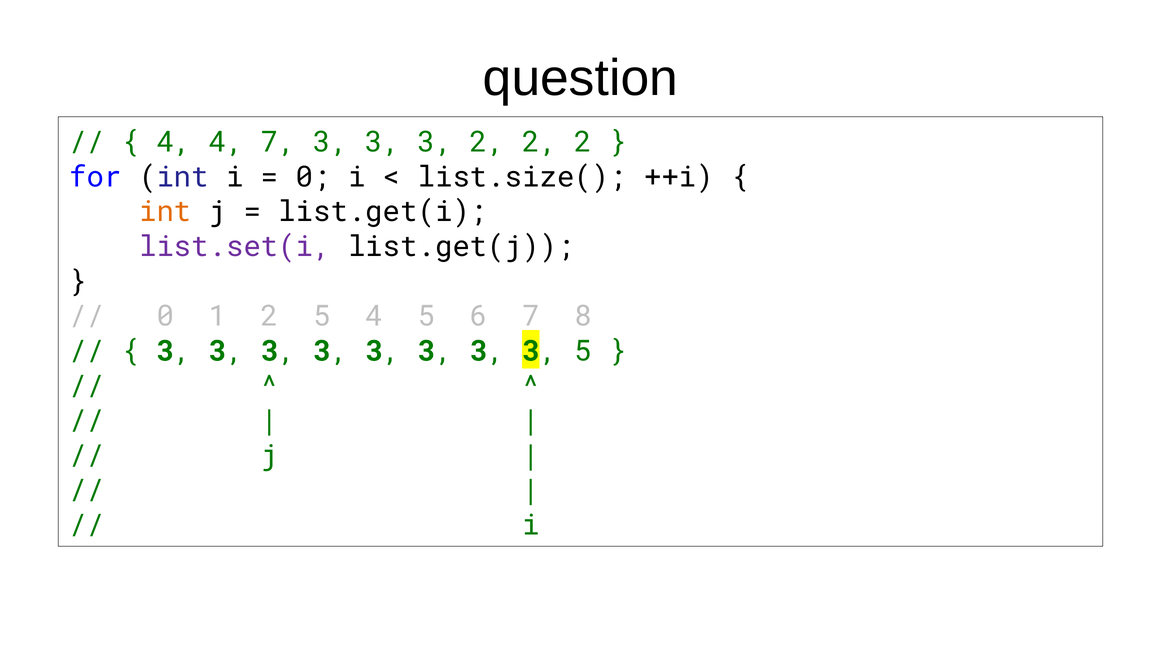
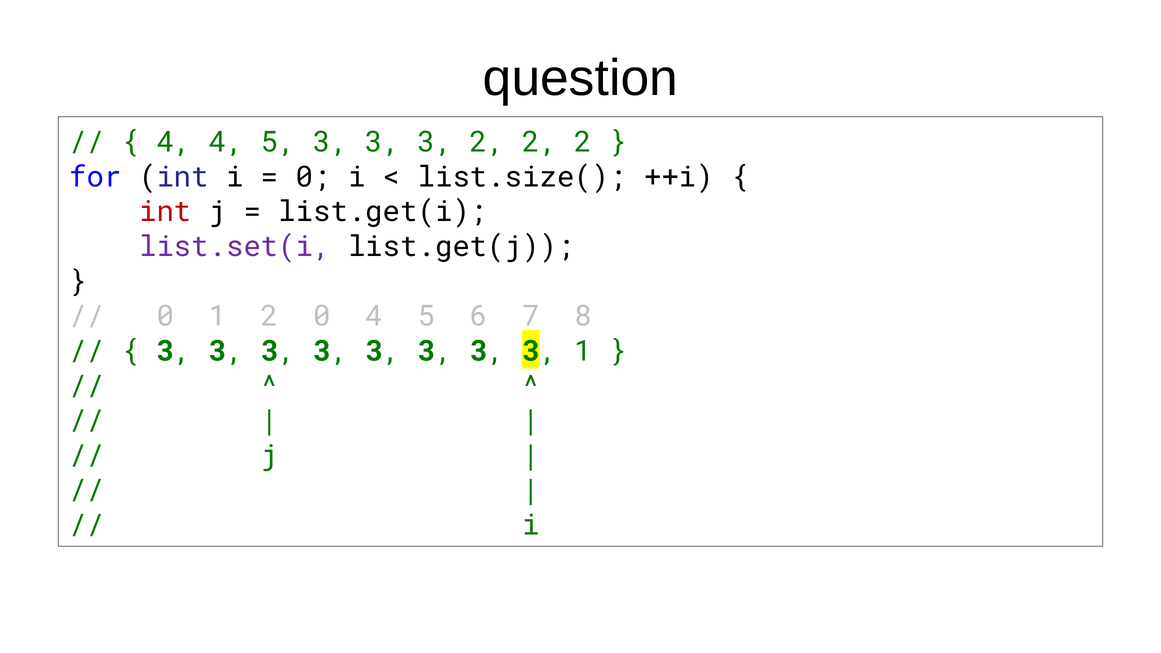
4 4 7: 7 -> 5
int at (165, 212) colour: orange -> red
2 5: 5 -> 0
3 5: 5 -> 1
